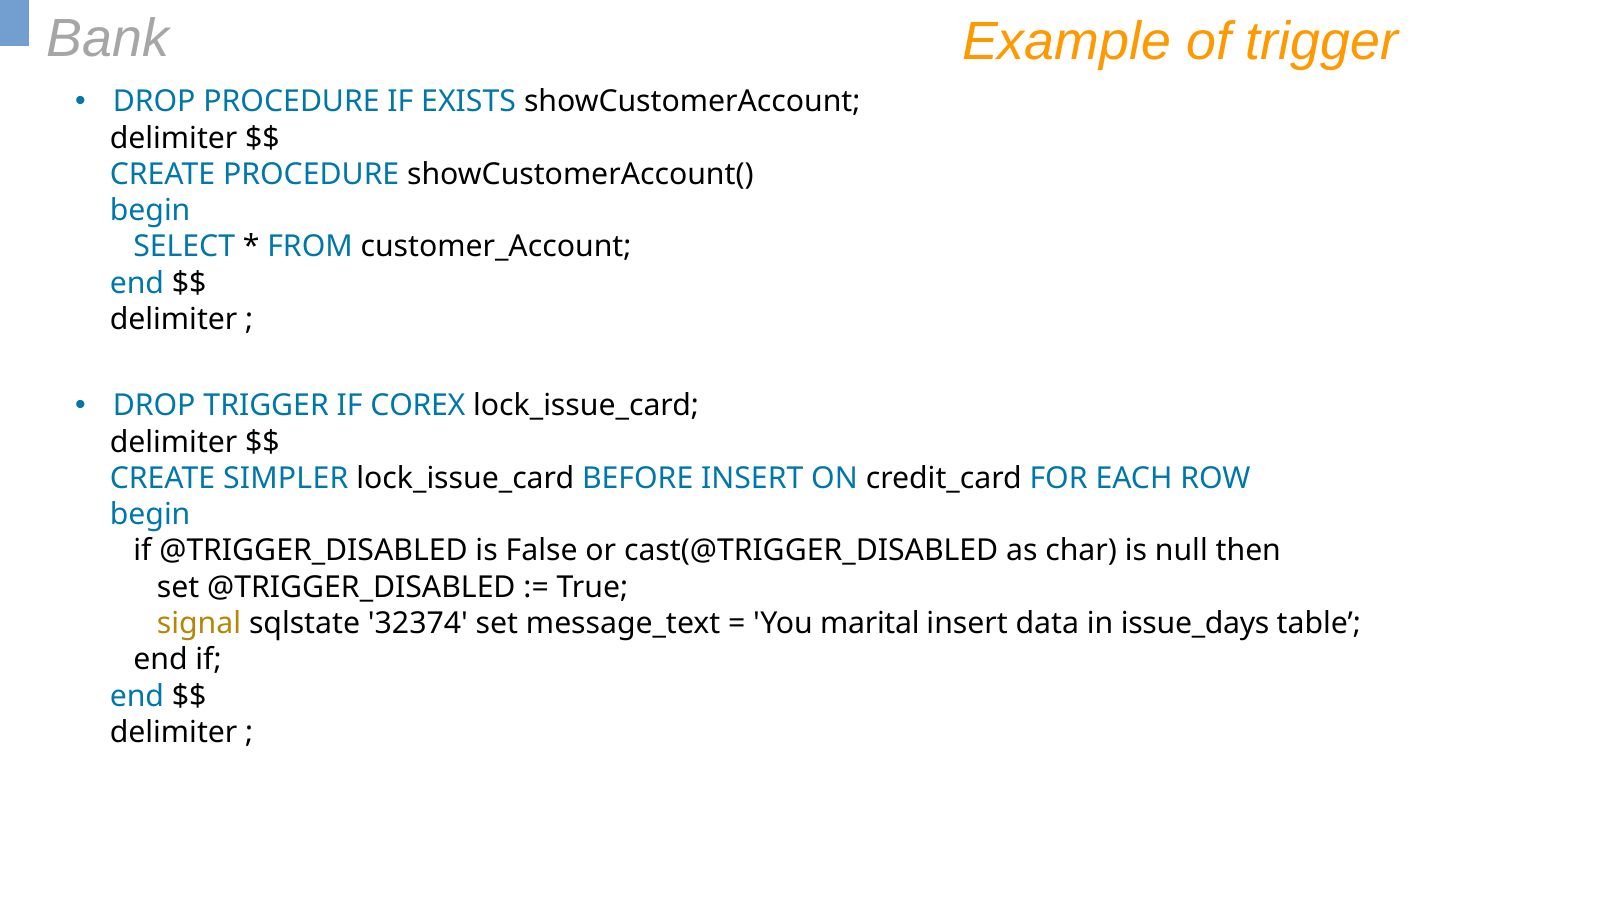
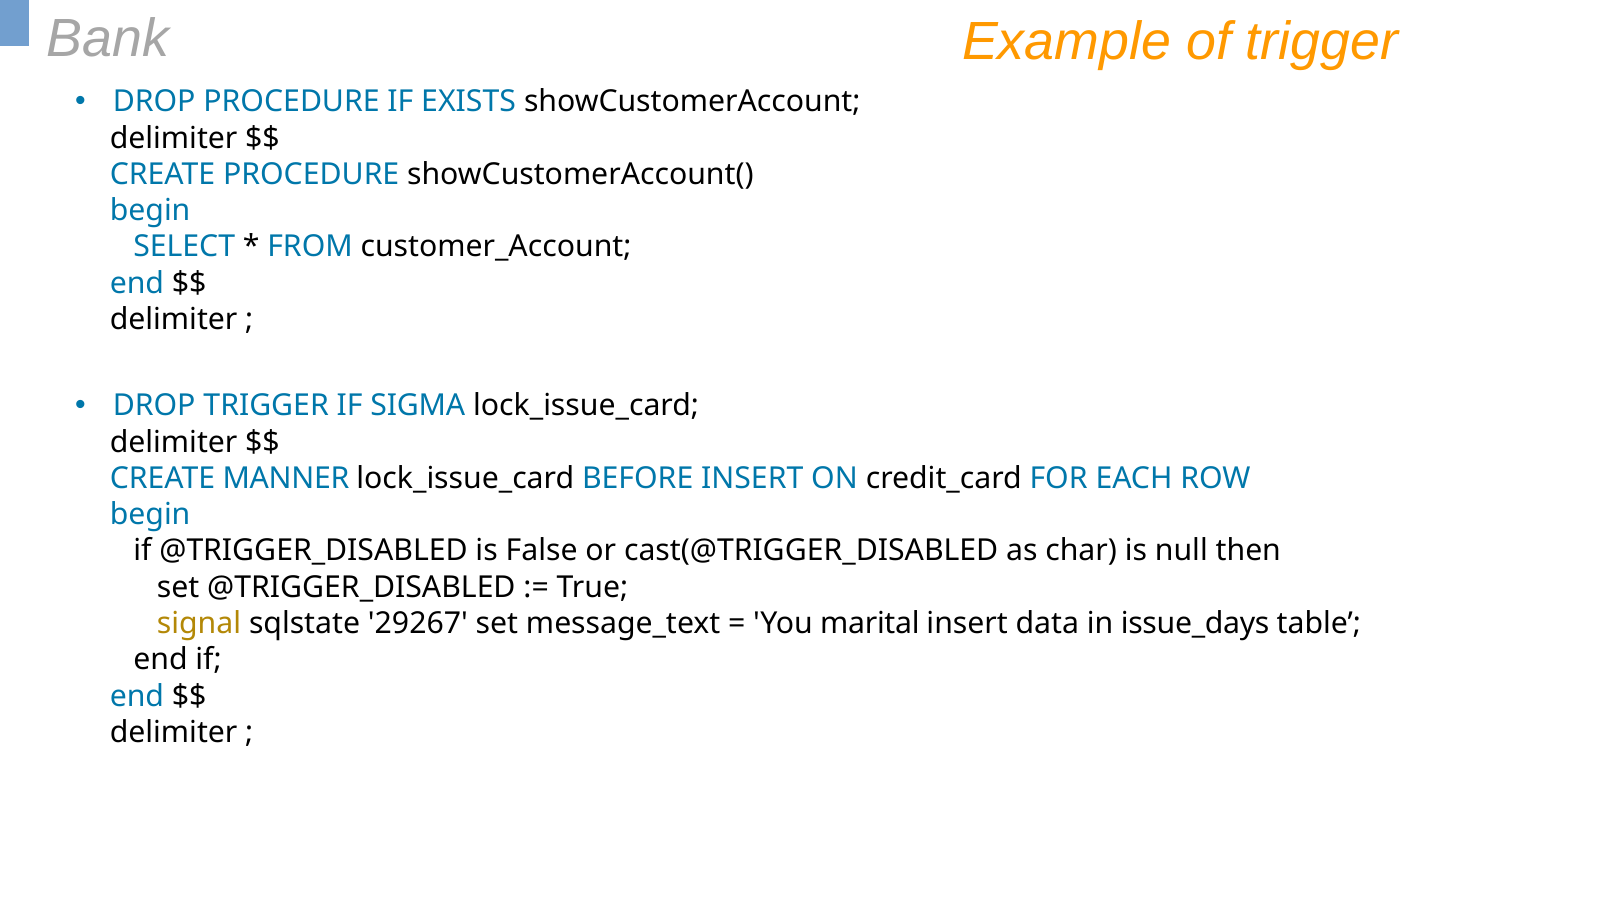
COREX: COREX -> SIGMA
SIMPLER: SIMPLER -> MANNER
32374: 32374 -> 29267
